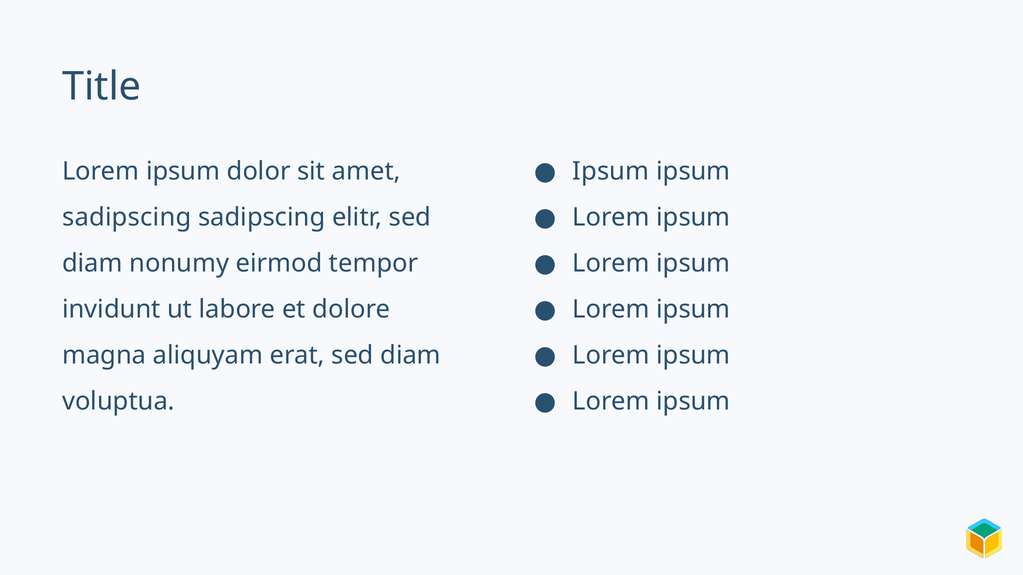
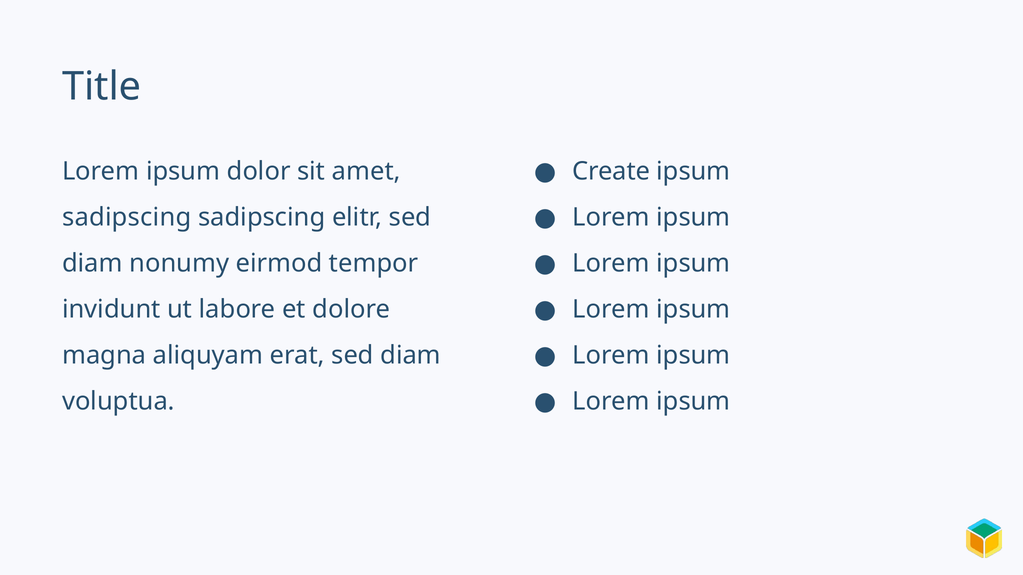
Ipsum at (611, 172): Ipsum -> Create
